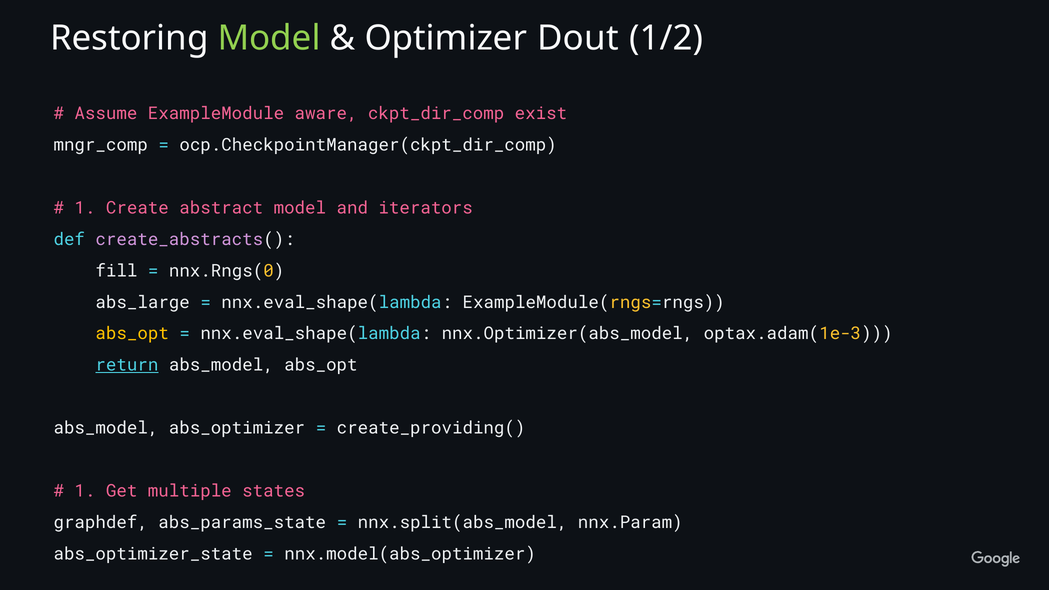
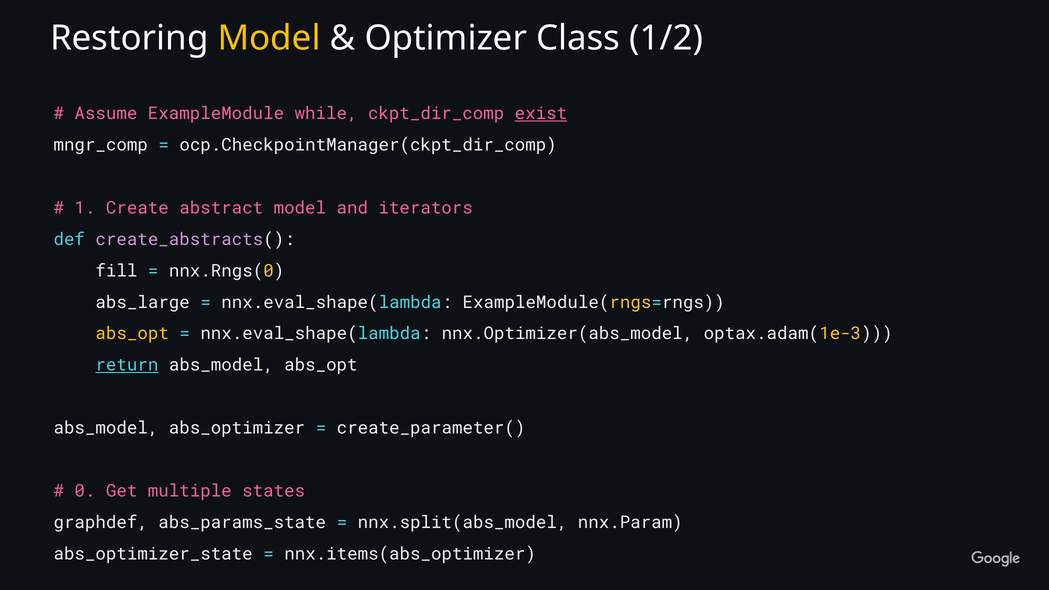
Model at (269, 38) colour: light green -> yellow
Dout: Dout -> Class
aware: aware -> while
exist underline: none -> present
create_providing(: create_providing( -> create_parameter(
1 at (85, 491): 1 -> 0
nnx.model(abs_optimizer: nnx.model(abs_optimizer -> nnx.items(abs_optimizer
